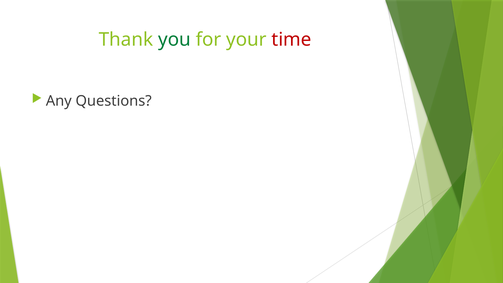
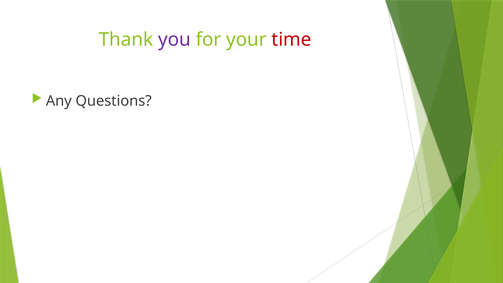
you colour: green -> purple
